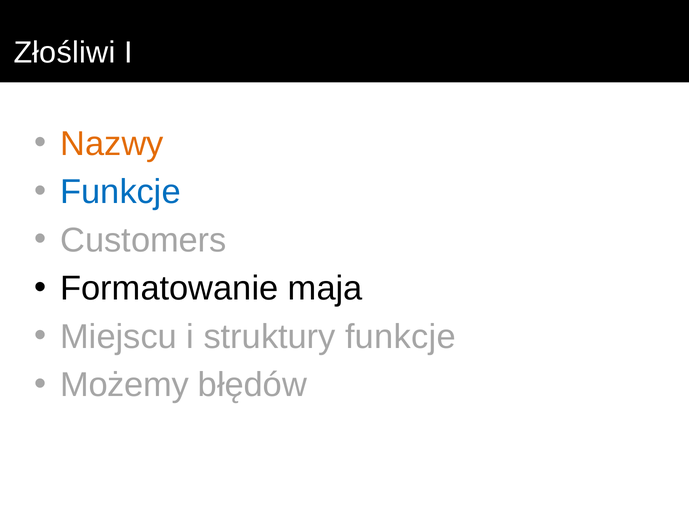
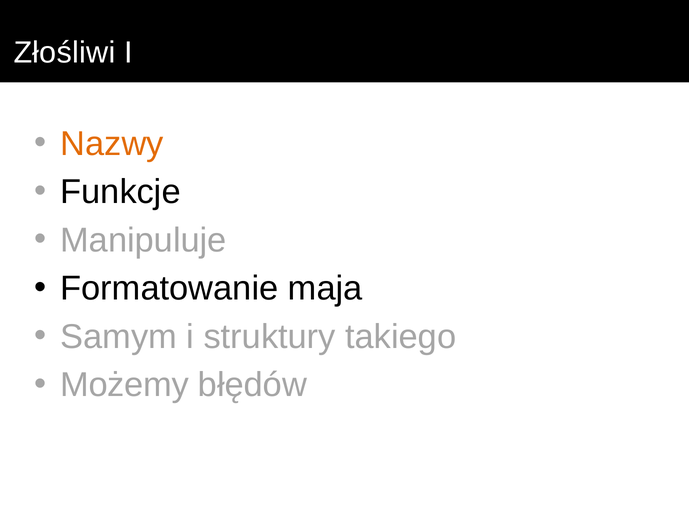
Funkcje at (121, 192) colour: blue -> black
Customers: Customers -> Manipuluje
Miejscu: Miejscu -> Samym
struktury funkcje: funkcje -> takiego
